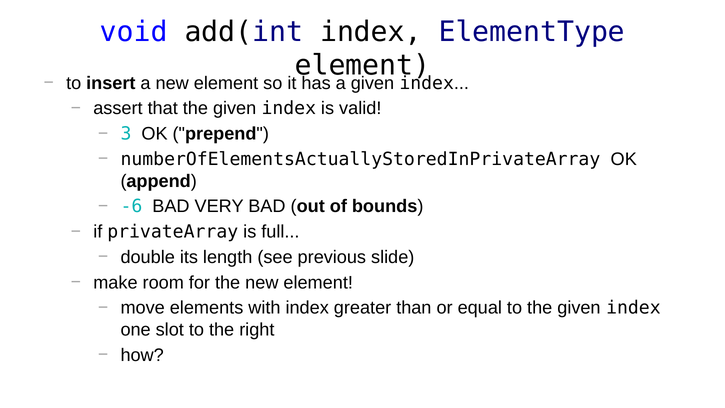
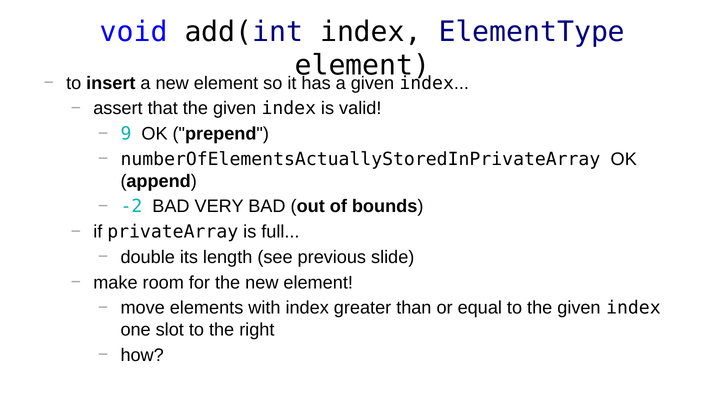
3: 3 -> 9
-6: -6 -> -2
